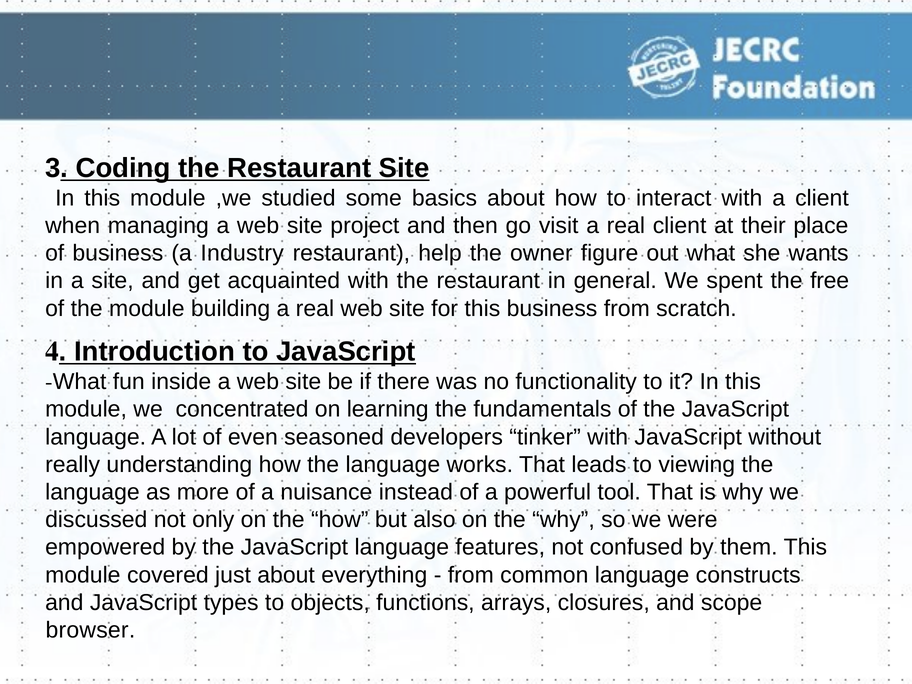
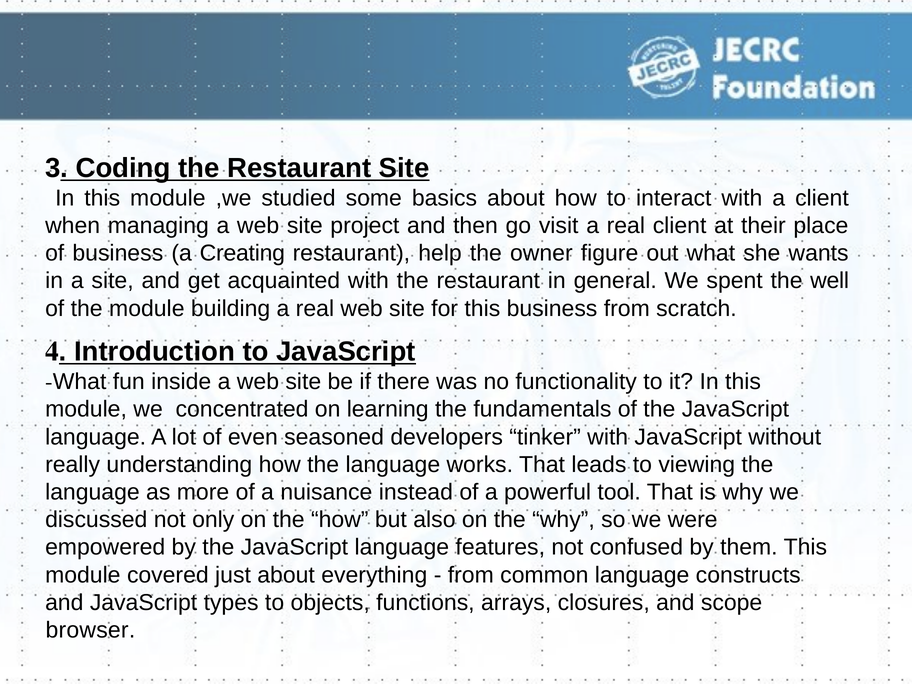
Industry: Industry -> Creating
free: free -> well
